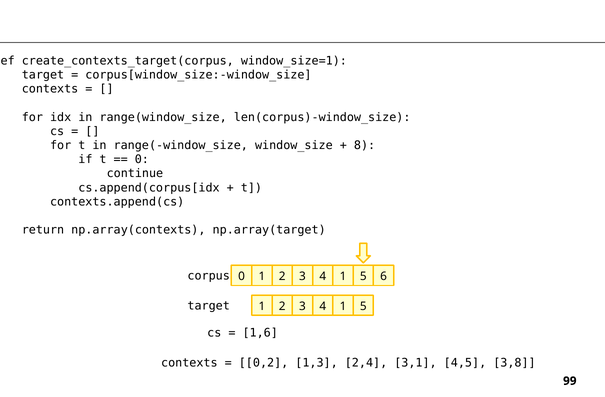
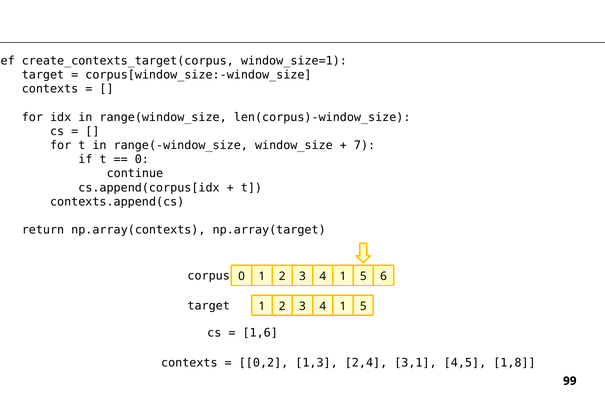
8: 8 -> 7
3,8: 3,8 -> 1,8
